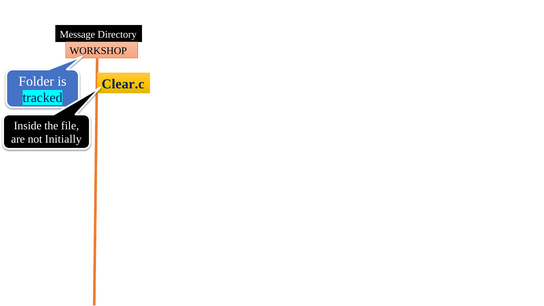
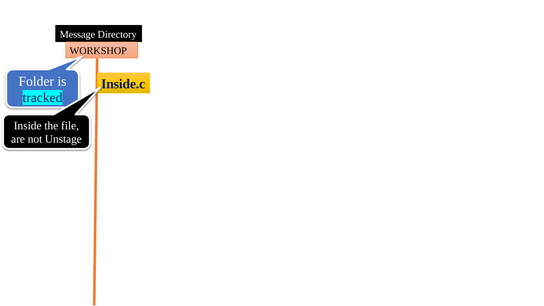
Clear.c: Clear.c -> Inside.c
Initially: Initially -> Unstage
